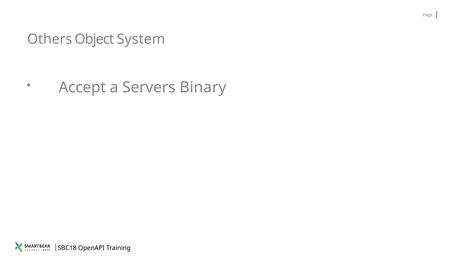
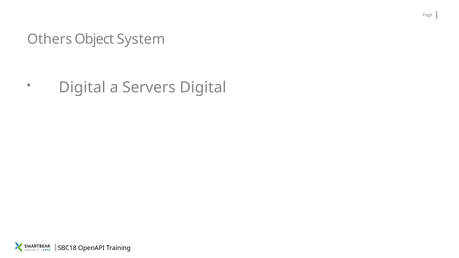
Accept at (82, 88): Accept -> Digital
Servers Binary: Binary -> Digital
